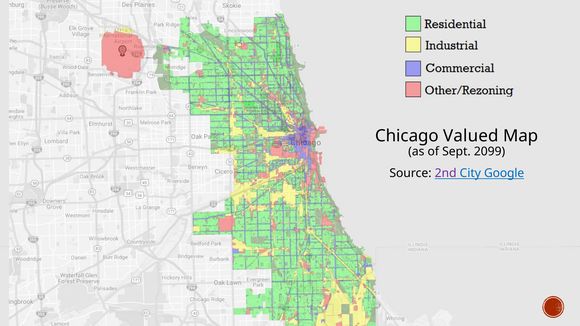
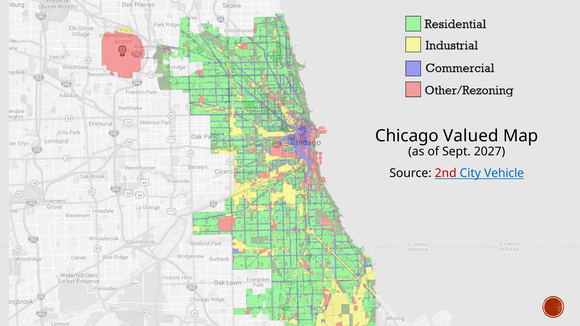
2099: 2099 -> 2027
2nd colour: purple -> red
Google: Google -> Vehicle
